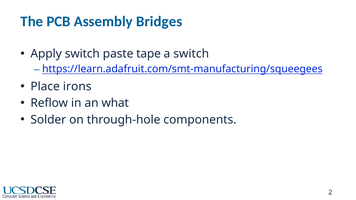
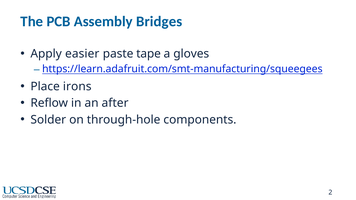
Apply switch: switch -> easier
a switch: switch -> gloves
what: what -> after
